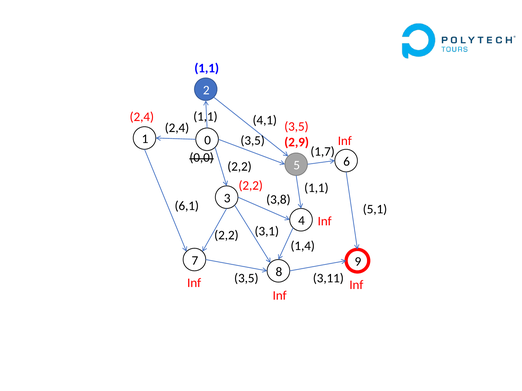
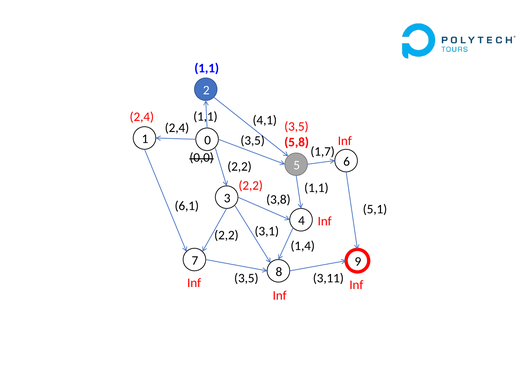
2,9: 2,9 -> 5,8
